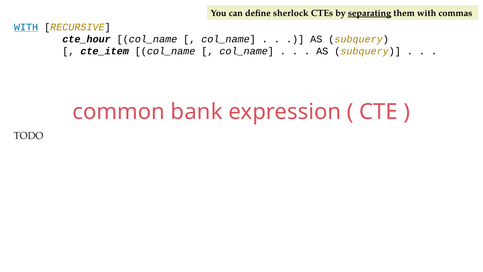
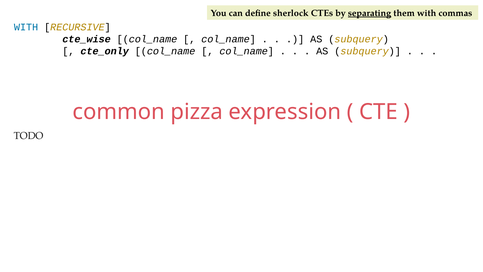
WITH at (26, 27) underline: present -> none
cte_hour: cte_hour -> cte_wise
cte_item: cte_item -> cte_only
bank: bank -> pizza
